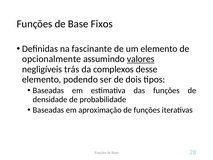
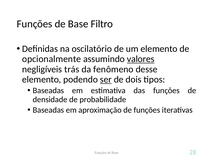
Fixos: Fixos -> Filtro
fascinante: fascinante -> oscilatório
complexos: complexos -> fenômeno
ser underline: none -> present
